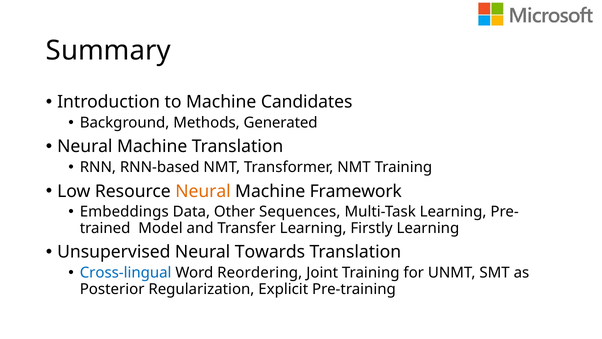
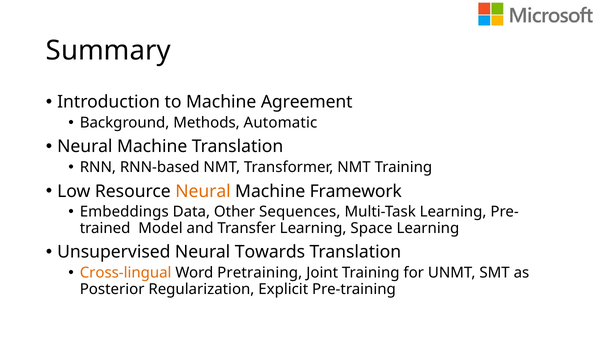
Candidates: Candidates -> Agreement
Generated: Generated -> Automatic
Firstly: Firstly -> Space
Cross-lingual colour: blue -> orange
Reordering: Reordering -> Pretraining
